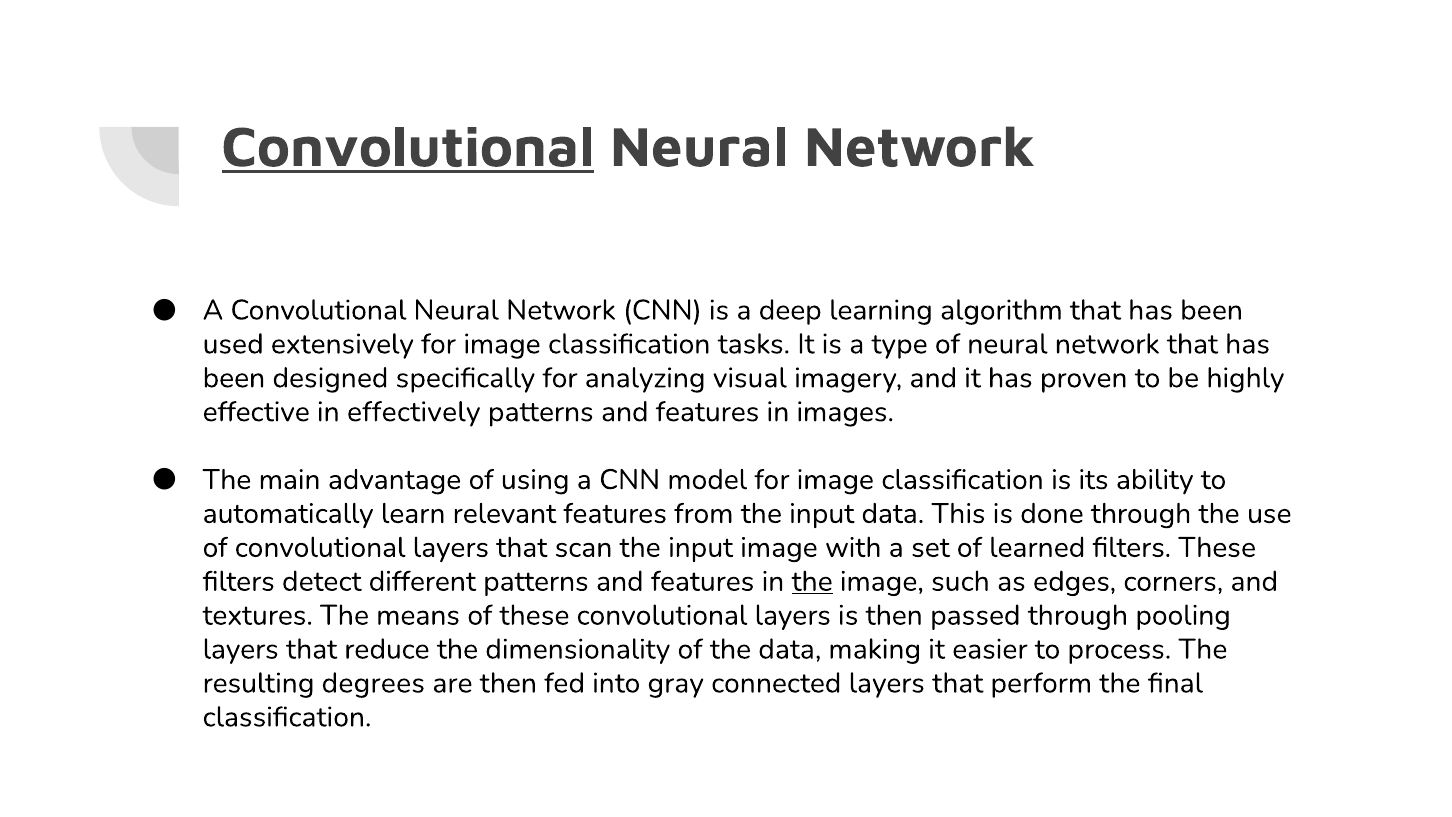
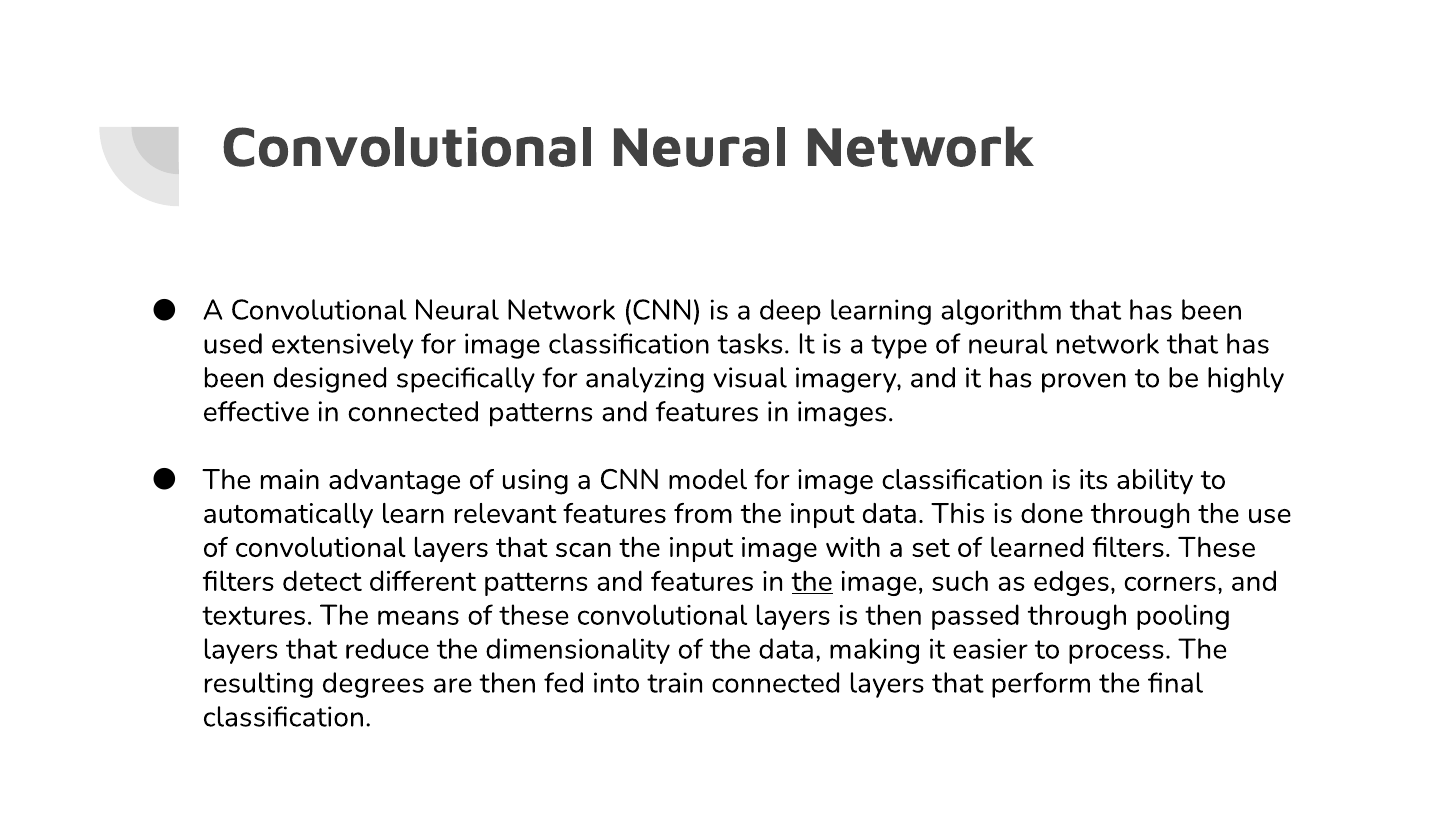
Convolutional at (408, 147) underline: present -> none
in effectively: effectively -> connected
gray: gray -> train
